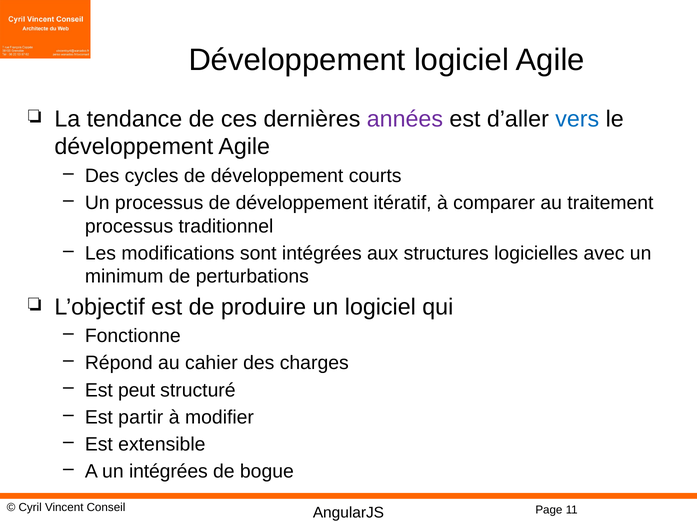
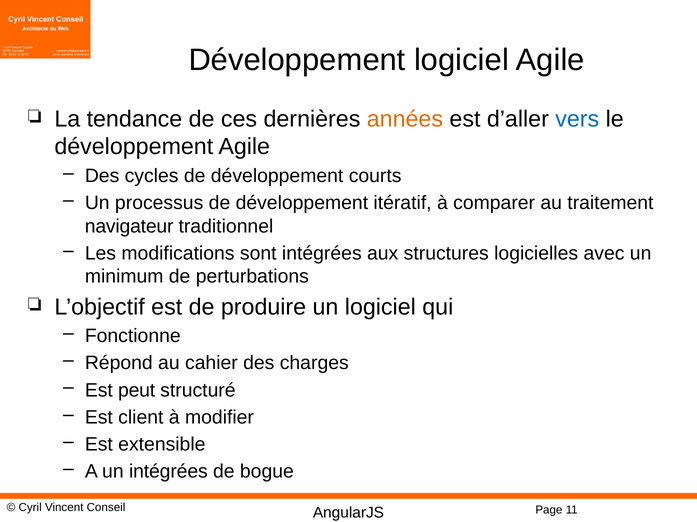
années colour: purple -> orange
processus at (129, 227): processus -> navigateur
partir: partir -> client
